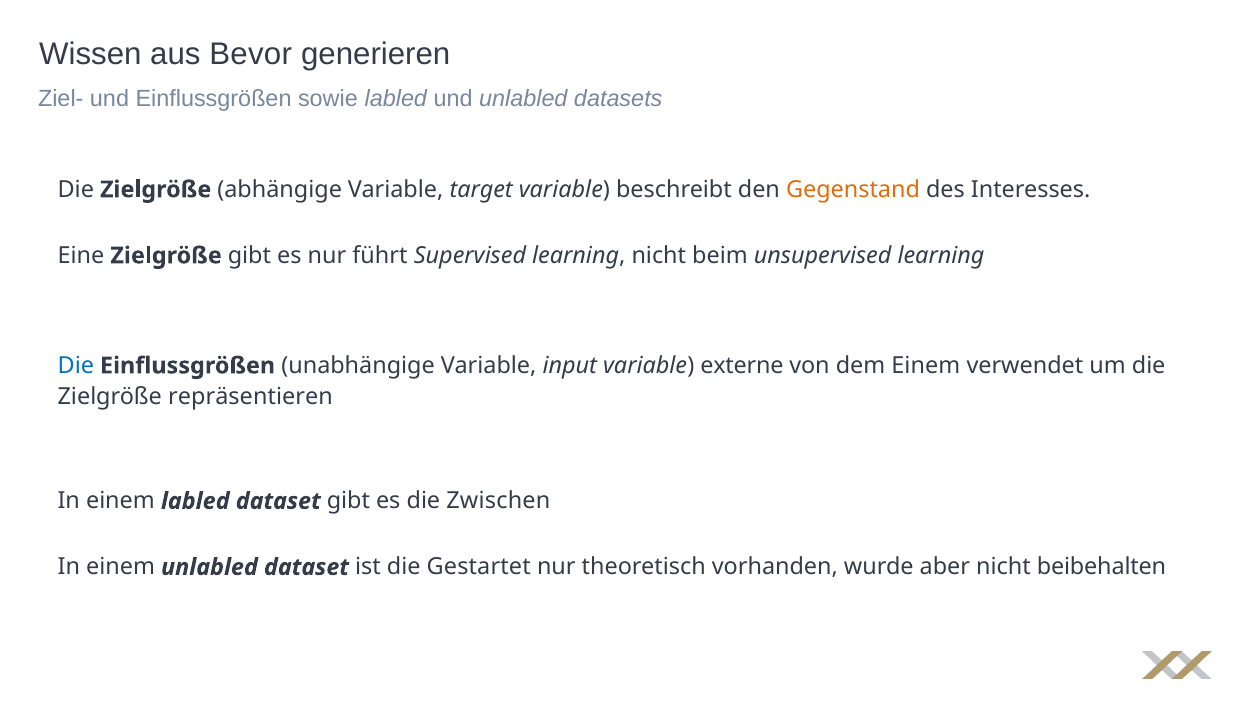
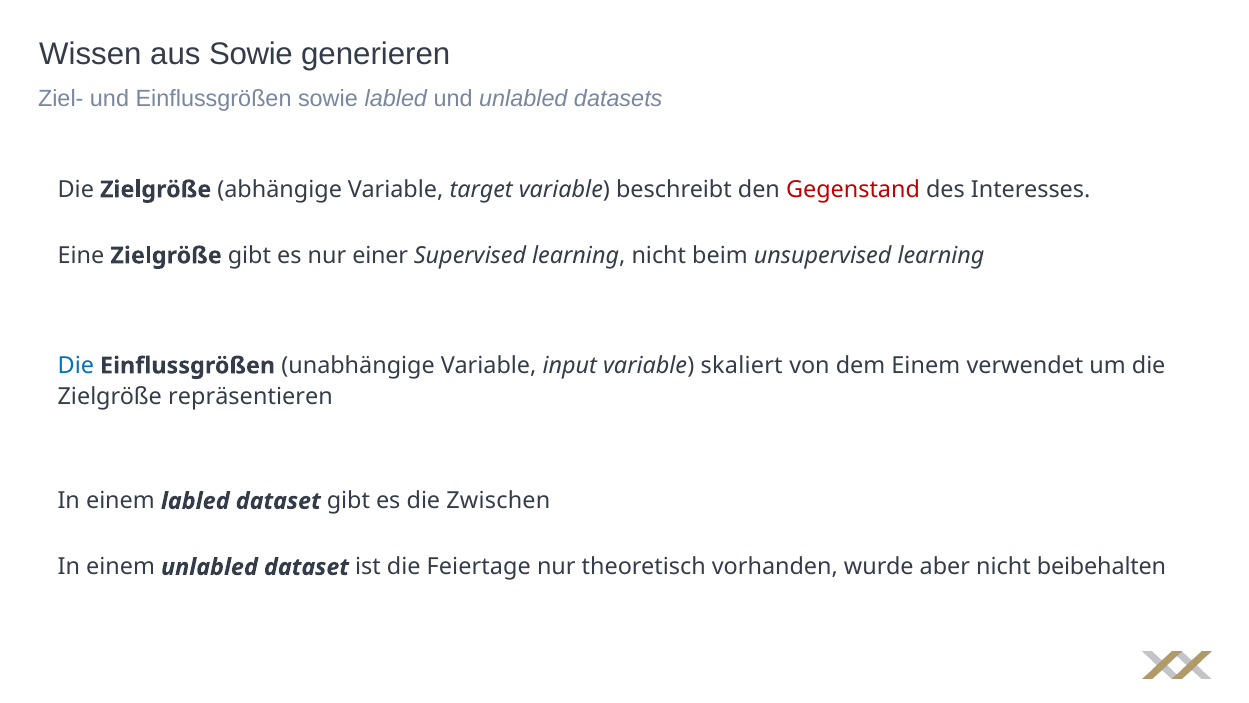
aus Bevor: Bevor -> Sowie
Gegenstand colour: orange -> red
führt: führt -> einer
externe: externe -> skaliert
Gestartet: Gestartet -> Feiertage
